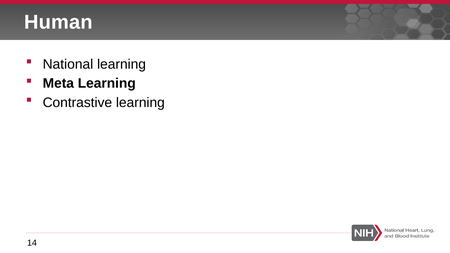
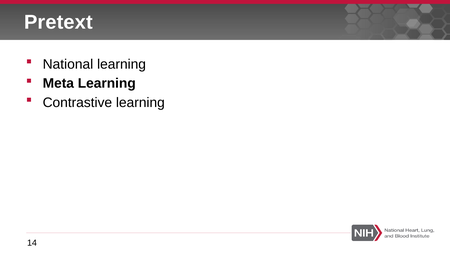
Human: Human -> Pretext
